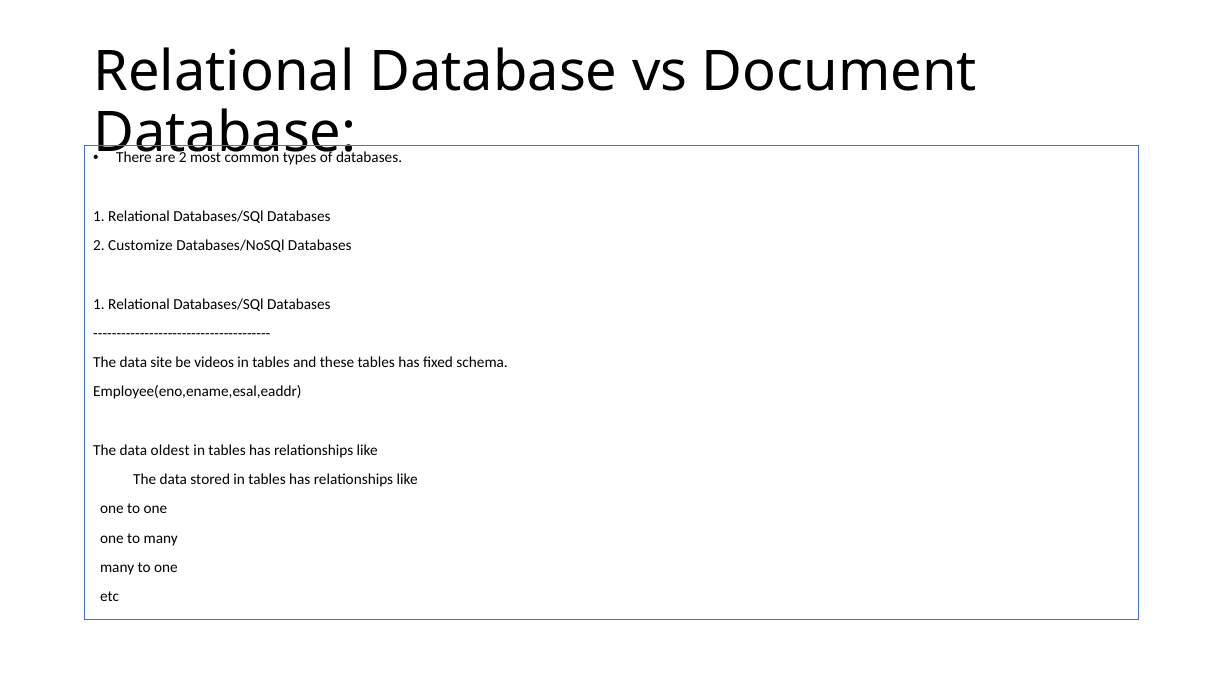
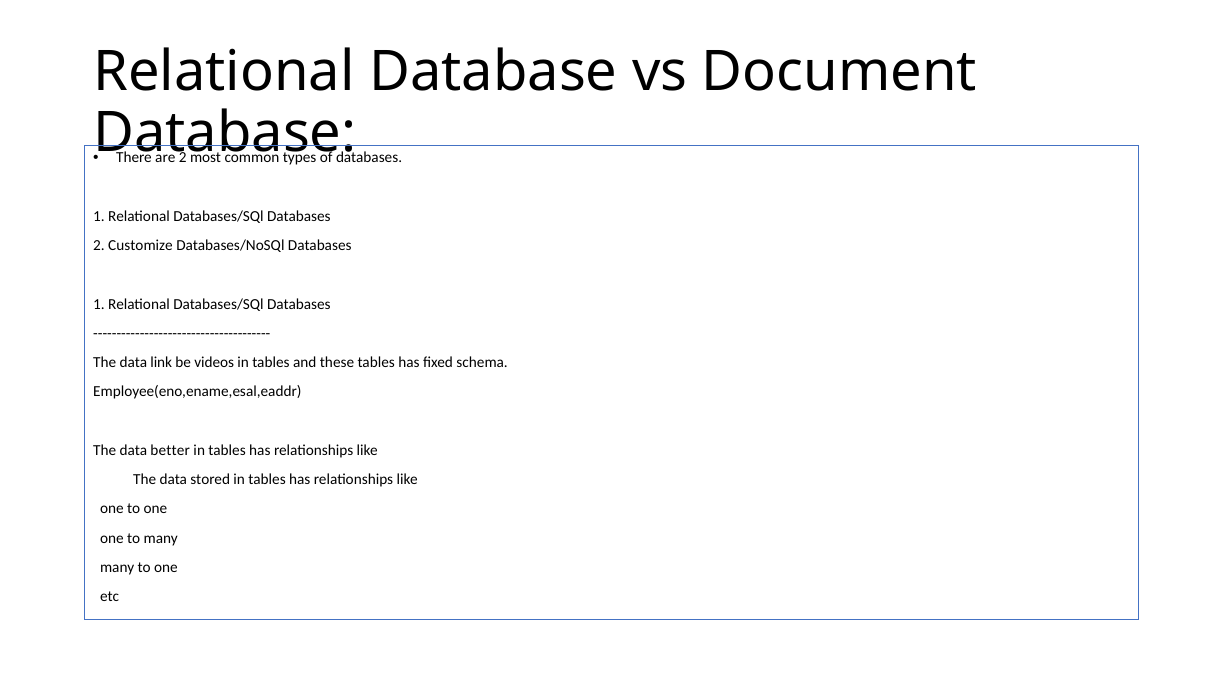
site: site -> link
oldest: oldest -> better
